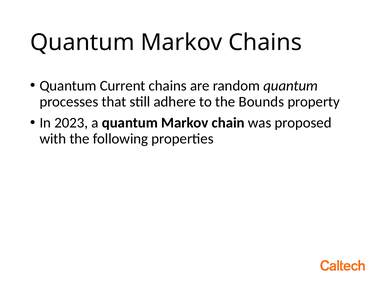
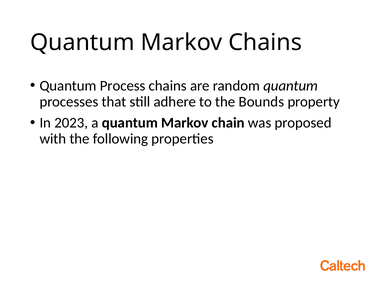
Current: Current -> Process
